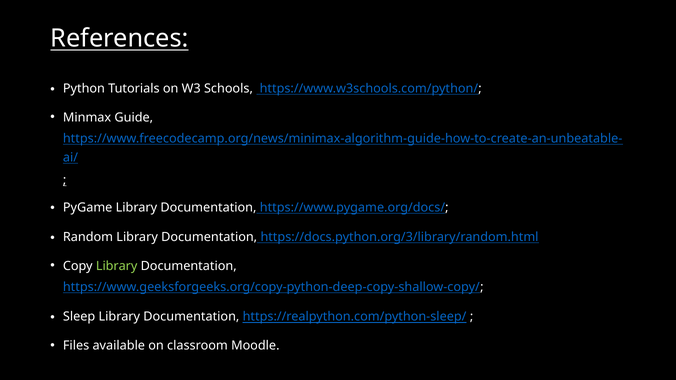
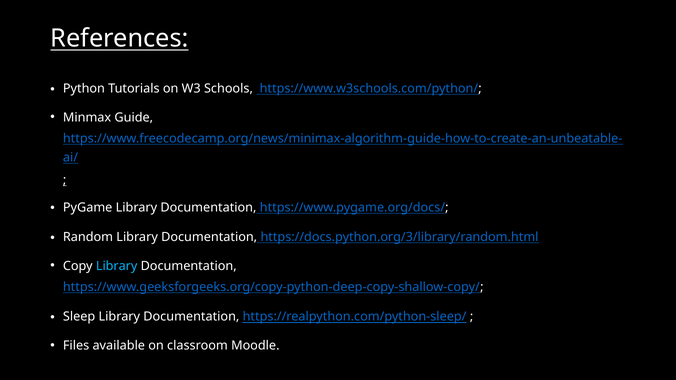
Library at (117, 266) colour: light green -> light blue
